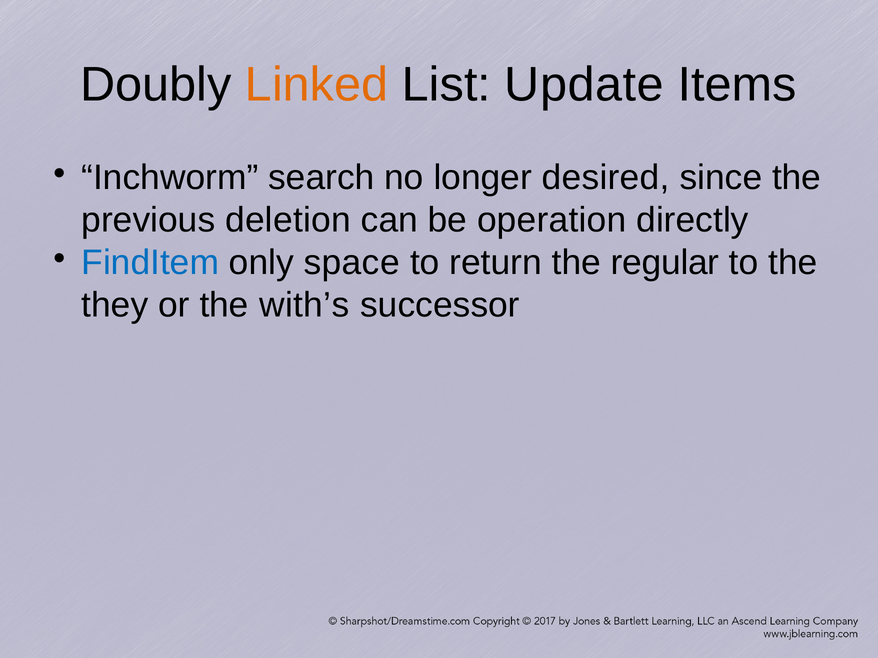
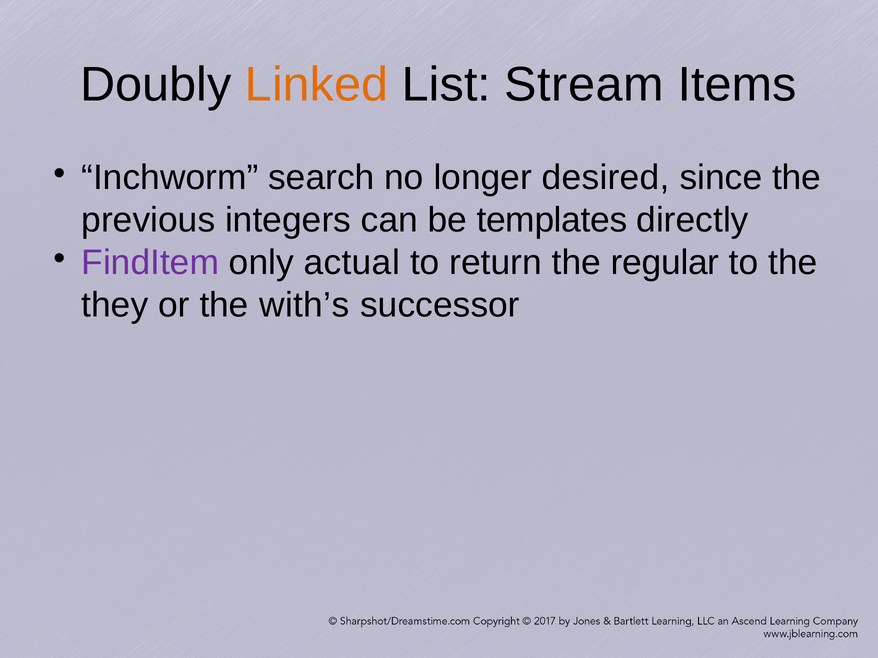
Update: Update -> Stream
deletion: deletion -> integers
operation: operation -> templates
FindItem colour: blue -> purple
space: space -> actual
